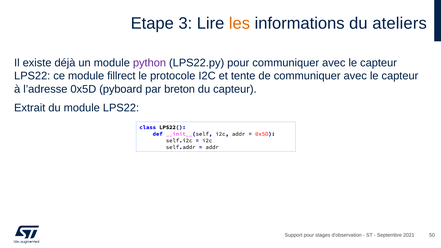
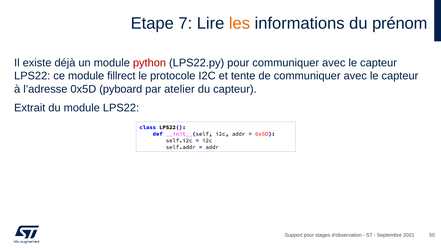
3: 3 -> 7
ateliers: ateliers -> prénom
python colour: purple -> red
breton: breton -> atelier
